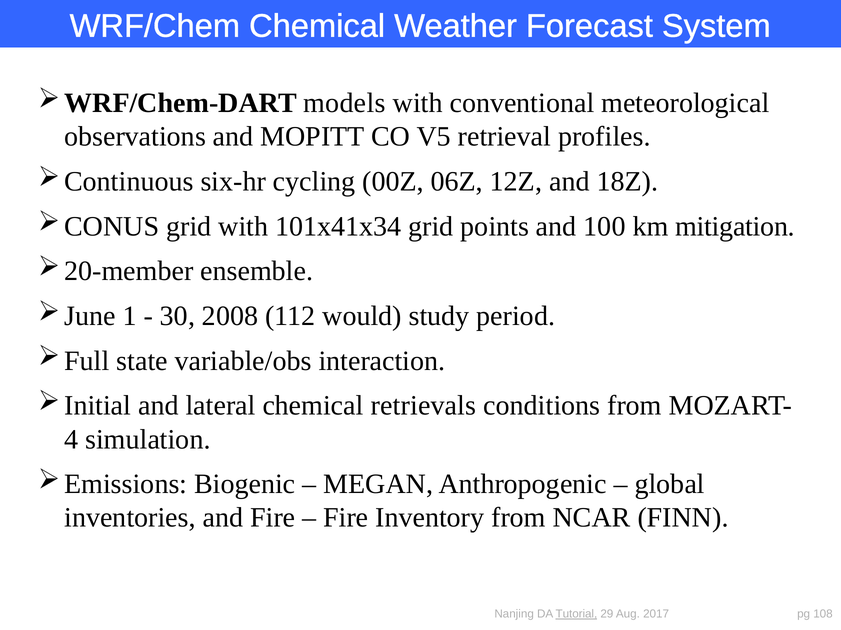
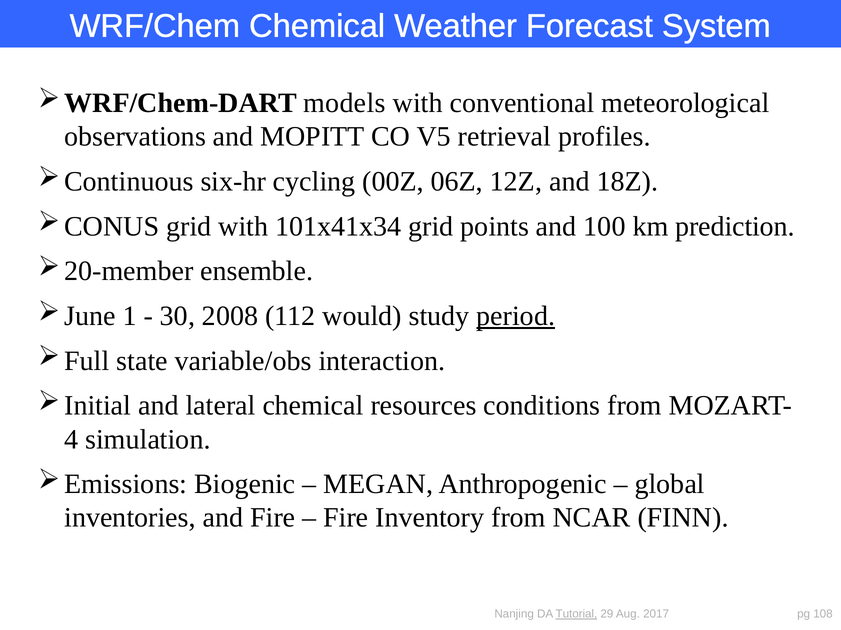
mitigation: mitigation -> prediction
period underline: none -> present
retrievals: retrievals -> resources
